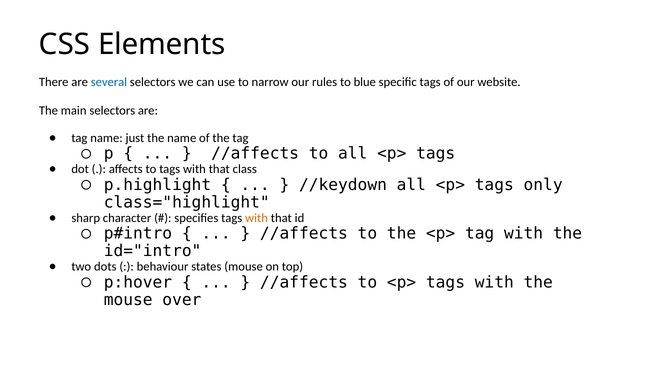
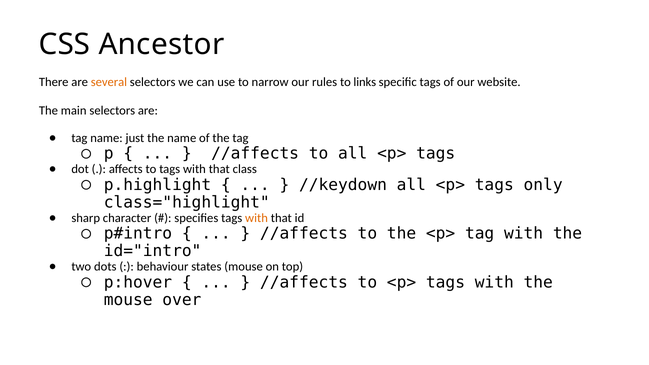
Elements: Elements -> Ancestor
several colour: blue -> orange
blue: blue -> links
